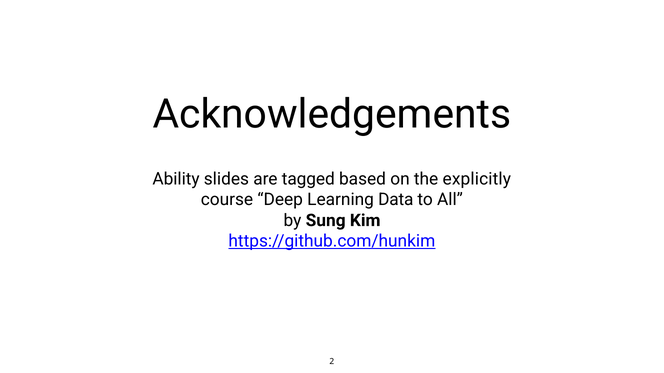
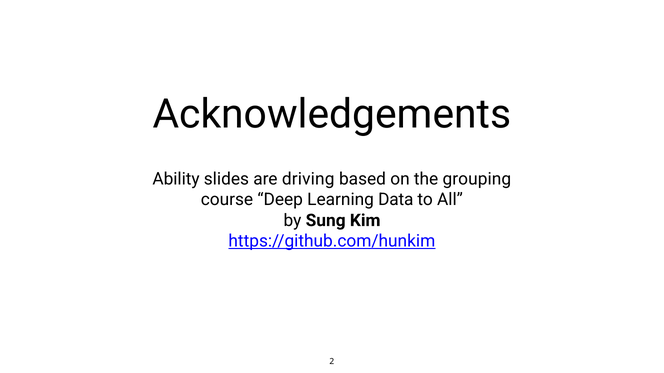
tagged: tagged -> driving
explicitly: explicitly -> grouping
